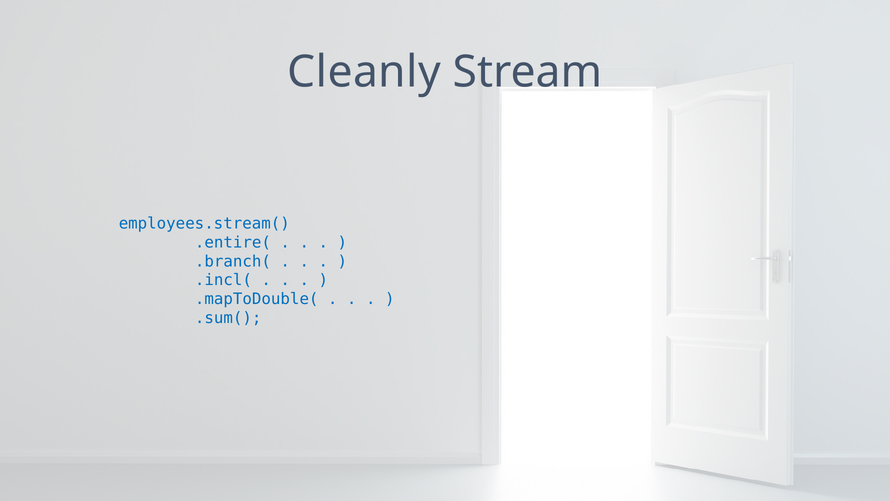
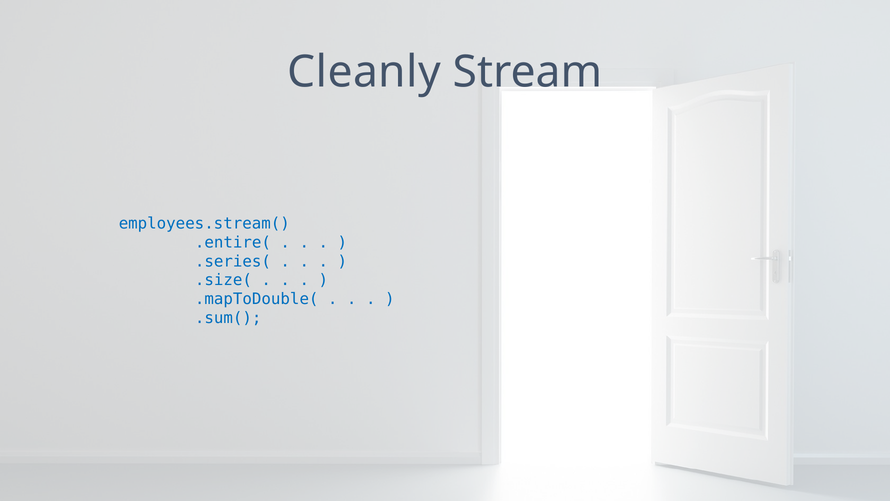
.branch(: .branch( -> .series(
.incl(: .incl( -> .size(
